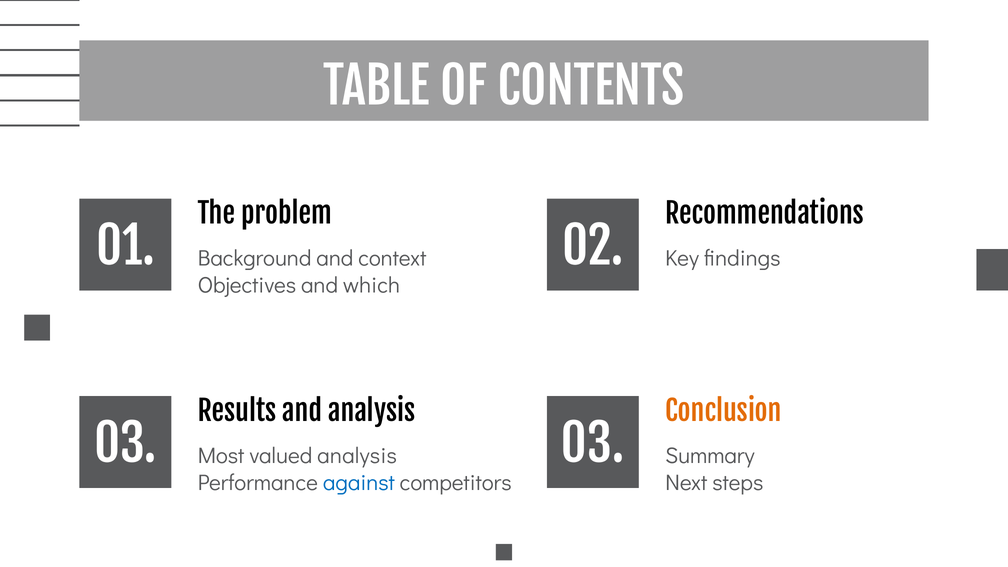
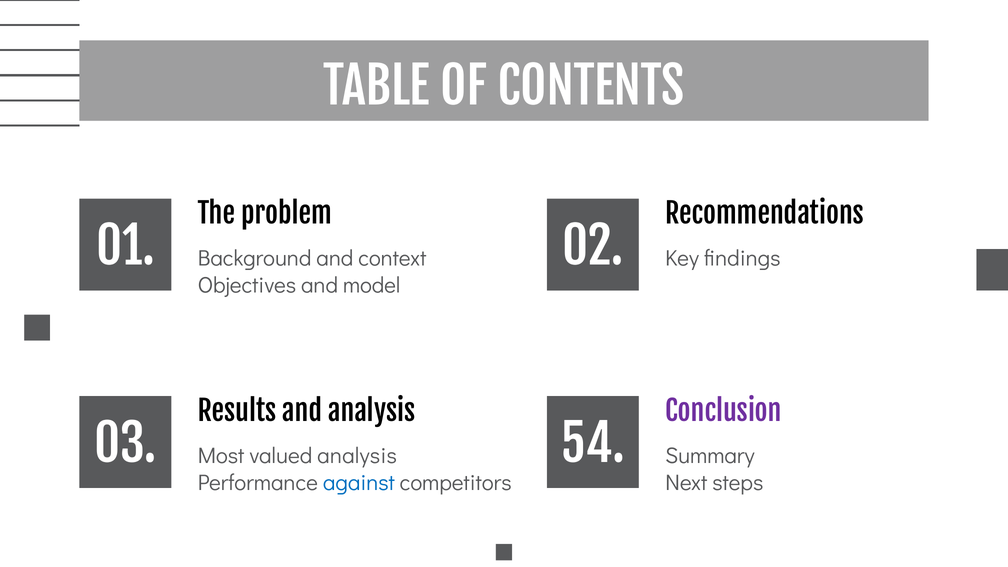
which: which -> model
Conclusion colour: orange -> purple
03 03: 03 -> 54
